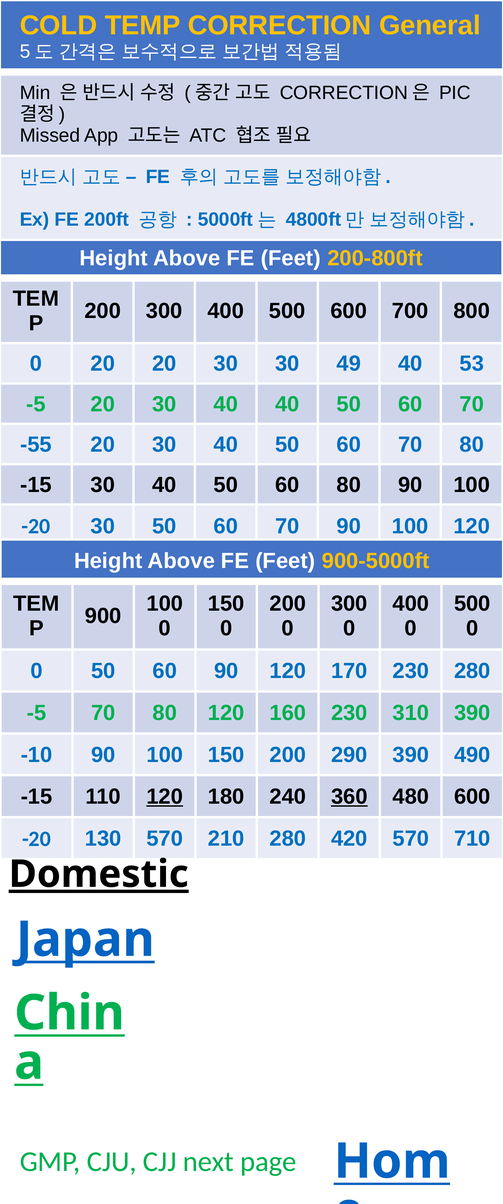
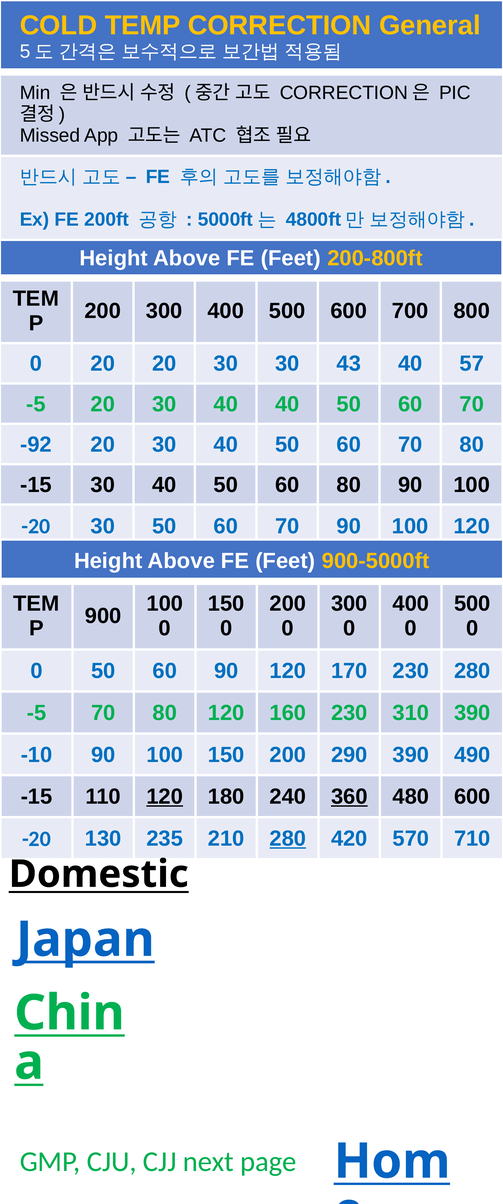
49: 49 -> 43
53: 53 -> 57
-55: -55 -> -92
130 570: 570 -> 235
280 at (288, 838) underline: none -> present
Domestic underline: present -> none
